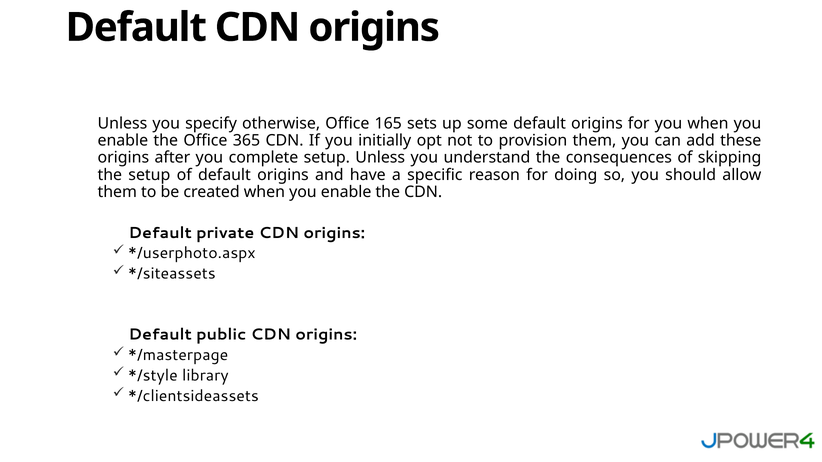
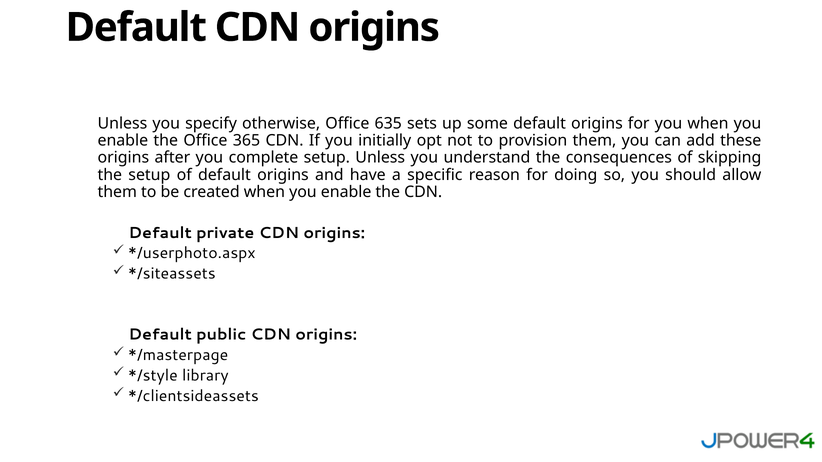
165: 165 -> 635
